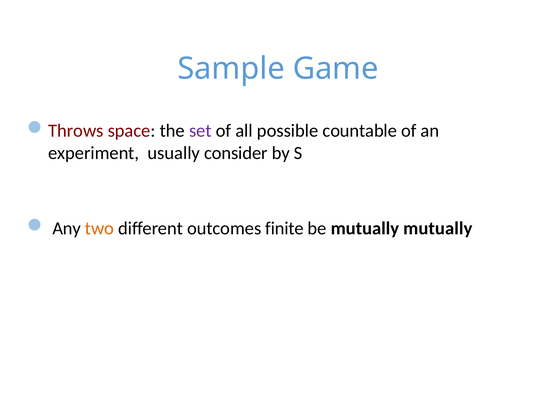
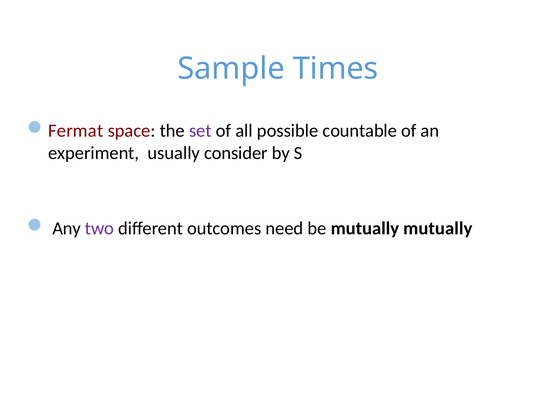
Game: Game -> Times
Throws: Throws -> Fermat
two colour: orange -> purple
finite: finite -> need
